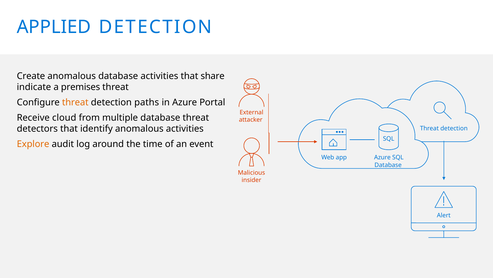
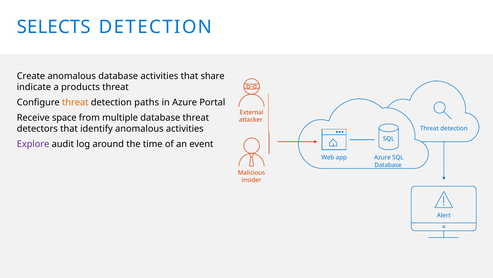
APPLIED: APPLIED -> SELECTS
premises: premises -> products
cloud: cloud -> space
Explore colour: orange -> purple
